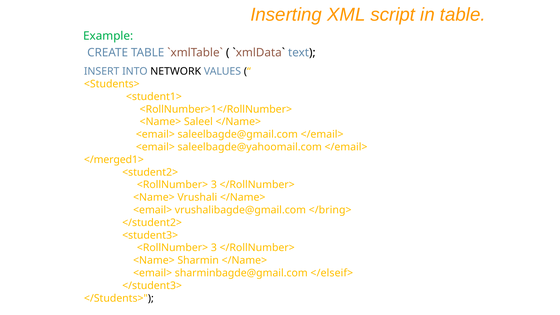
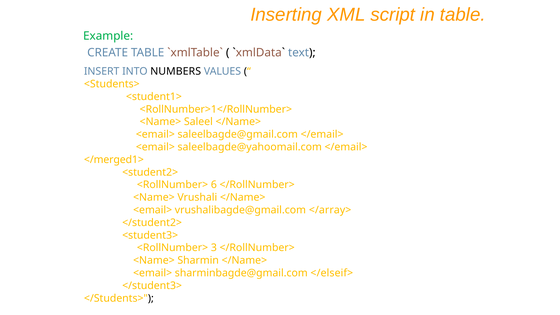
NETWORK: NETWORK -> NUMBERS
3 at (214, 185): 3 -> 6
</bring>: </bring> -> </array>
